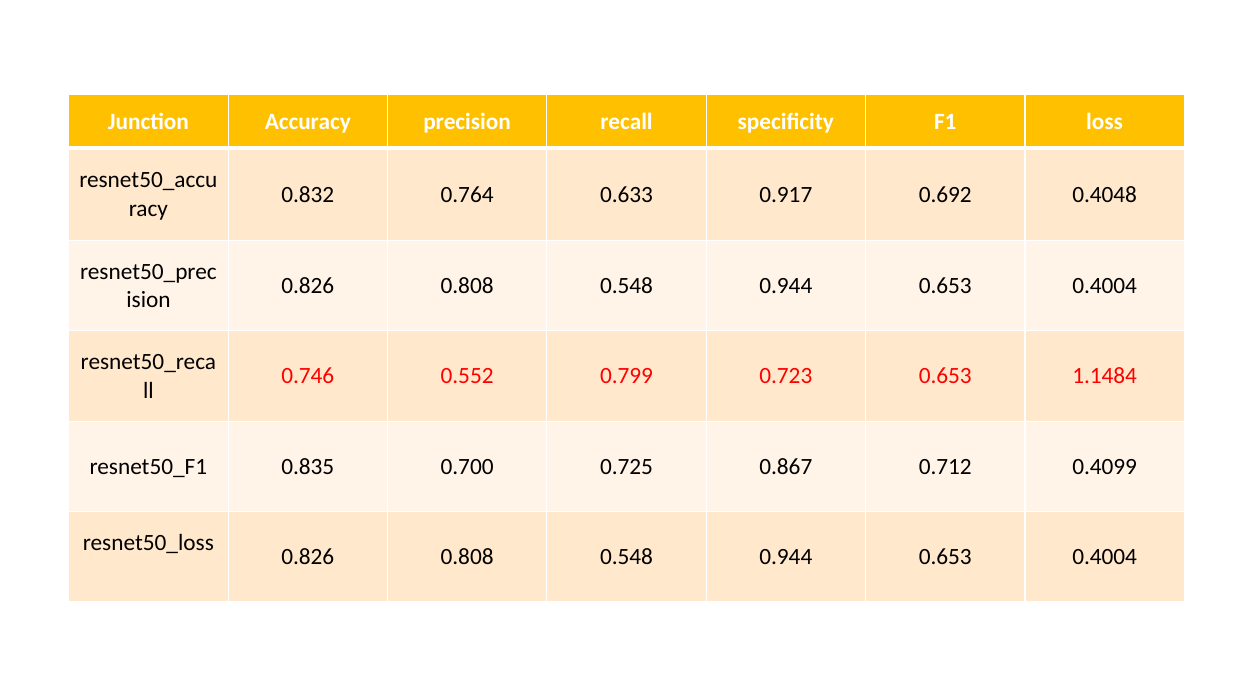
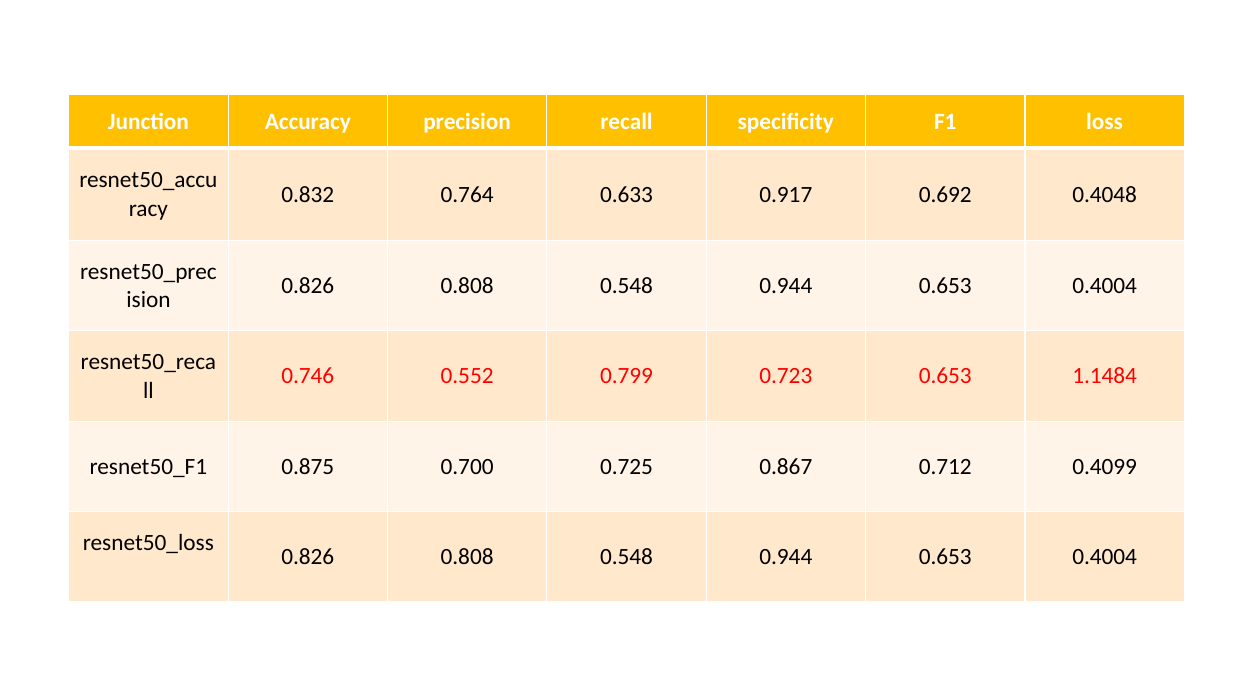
0.835: 0.835 -> 0.875
